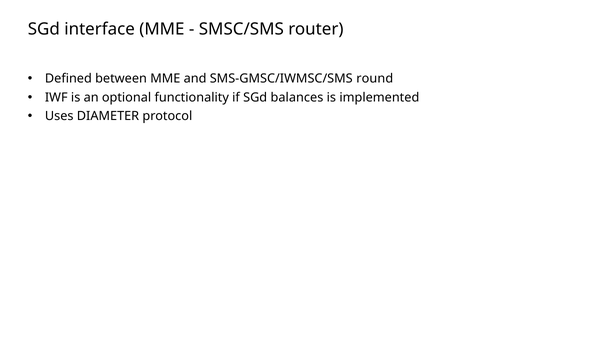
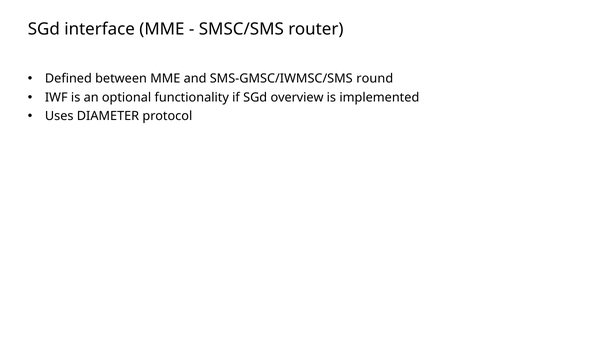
balances: balances -> overview
